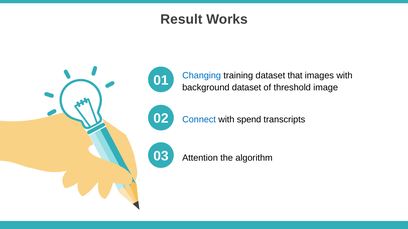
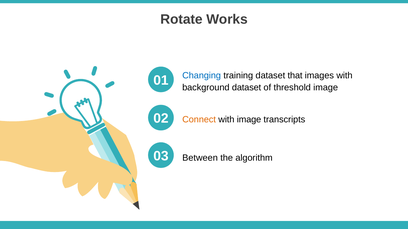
Result: Result -> Rotate
Connect colour: blue -> orange
with spend: spend -> image
Attention: Attention -> Between
